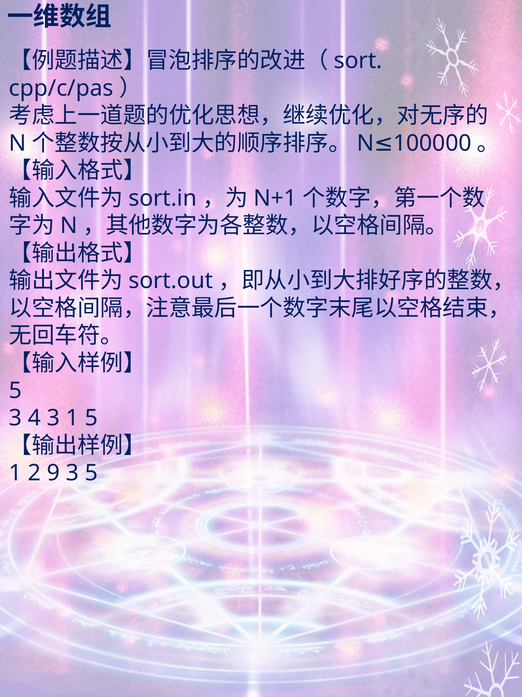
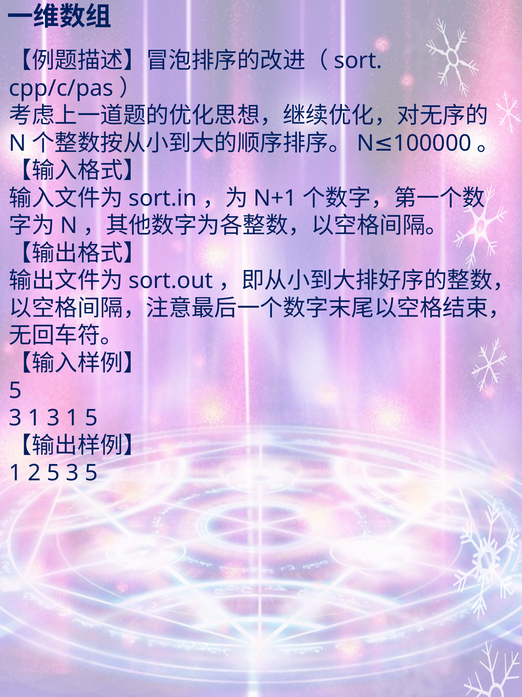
4 at (34, 417): 4 -> 1
2 9: 9 -> 5
